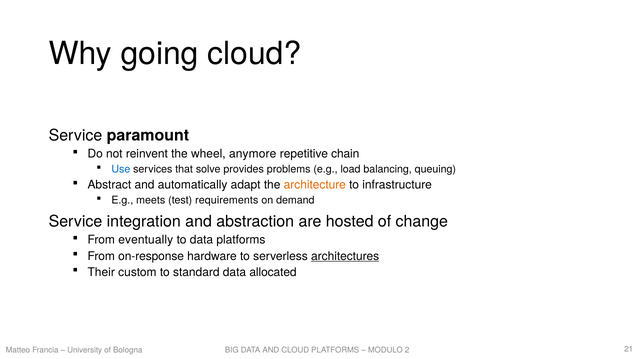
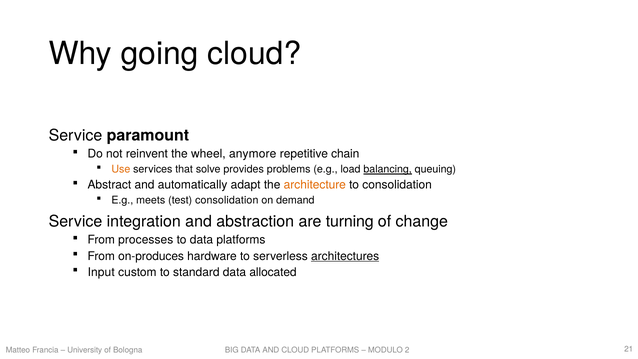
Use colour: blue -> orange
balancing underline: none -> present
to infrastructure: infrastructure -> consolidation
test requirements: requirements -> consolidation
hosted: hosted -> turning
eventually: eventually -> processes
on-response: on-response -> on-produces
Their: Their -> Input
